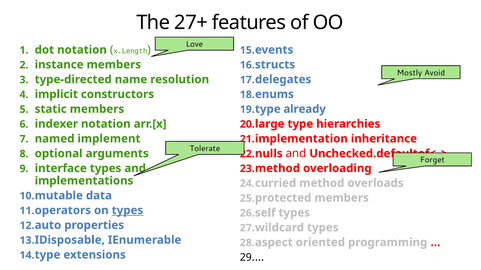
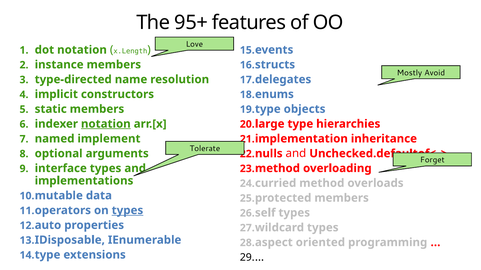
27+: 27+ -> 95+
already: already -> objects
notation at (106, 124) underline: none -> present
